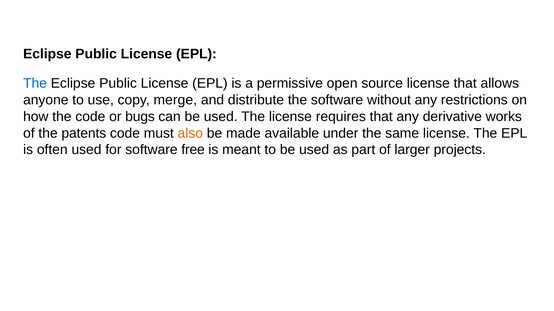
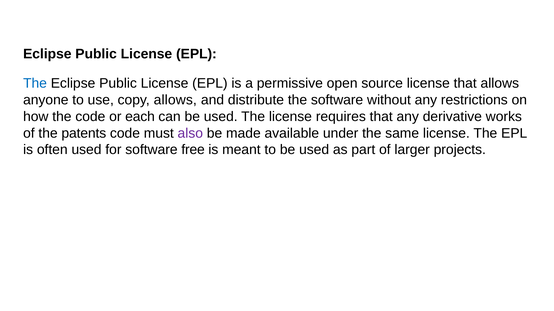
copy merge: merge -> allows
bugs: bugs -> each
also colour: orange -> purple
